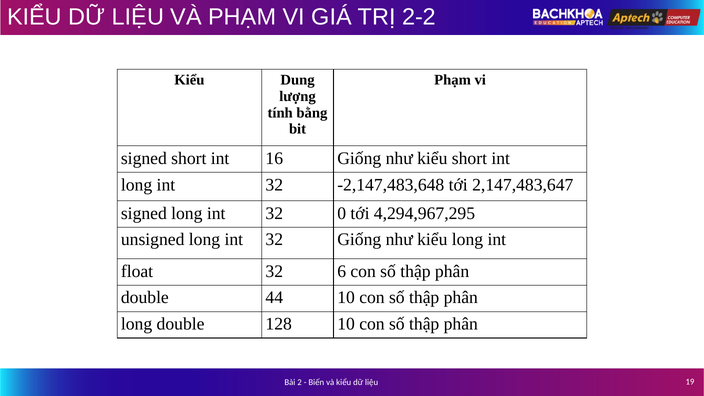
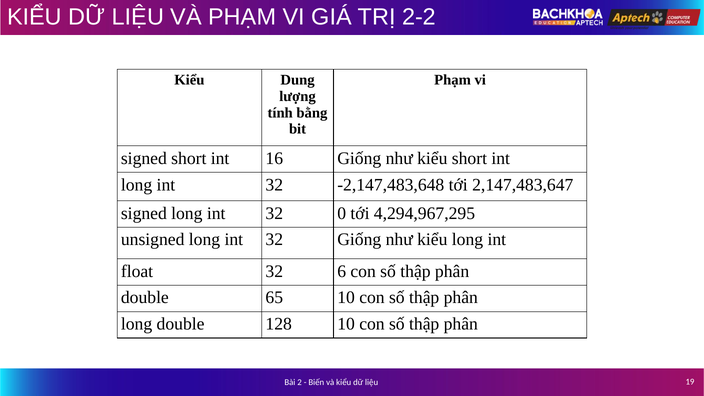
44: 44 -> 65
